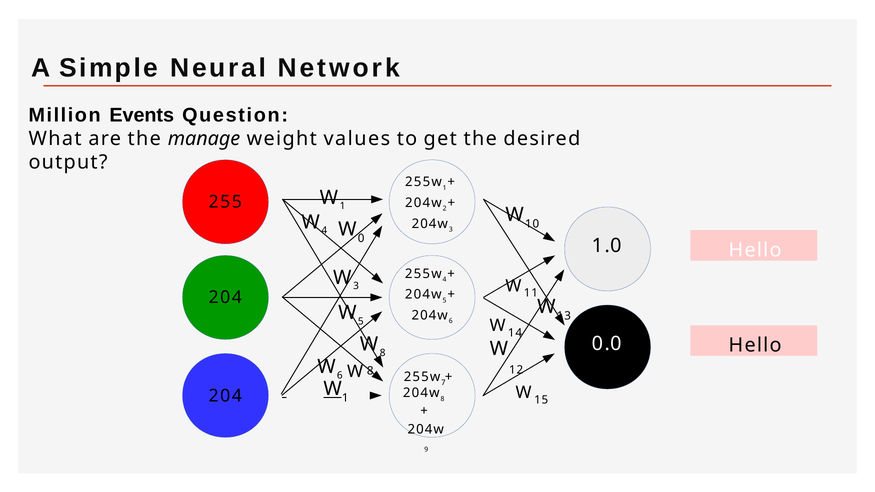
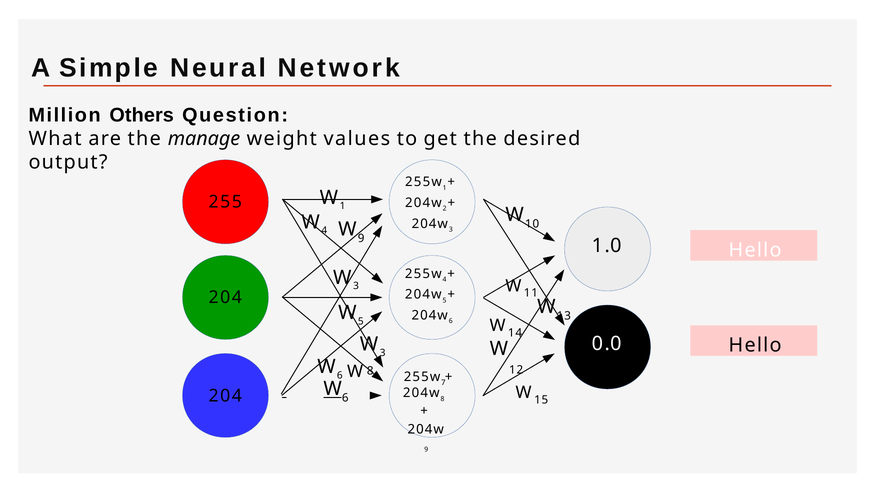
Events: Events -> Others
W 0: 0 -> 9
8 at (383, 353): 8 -> 3
1 at (345, 398): 1 -> 6
